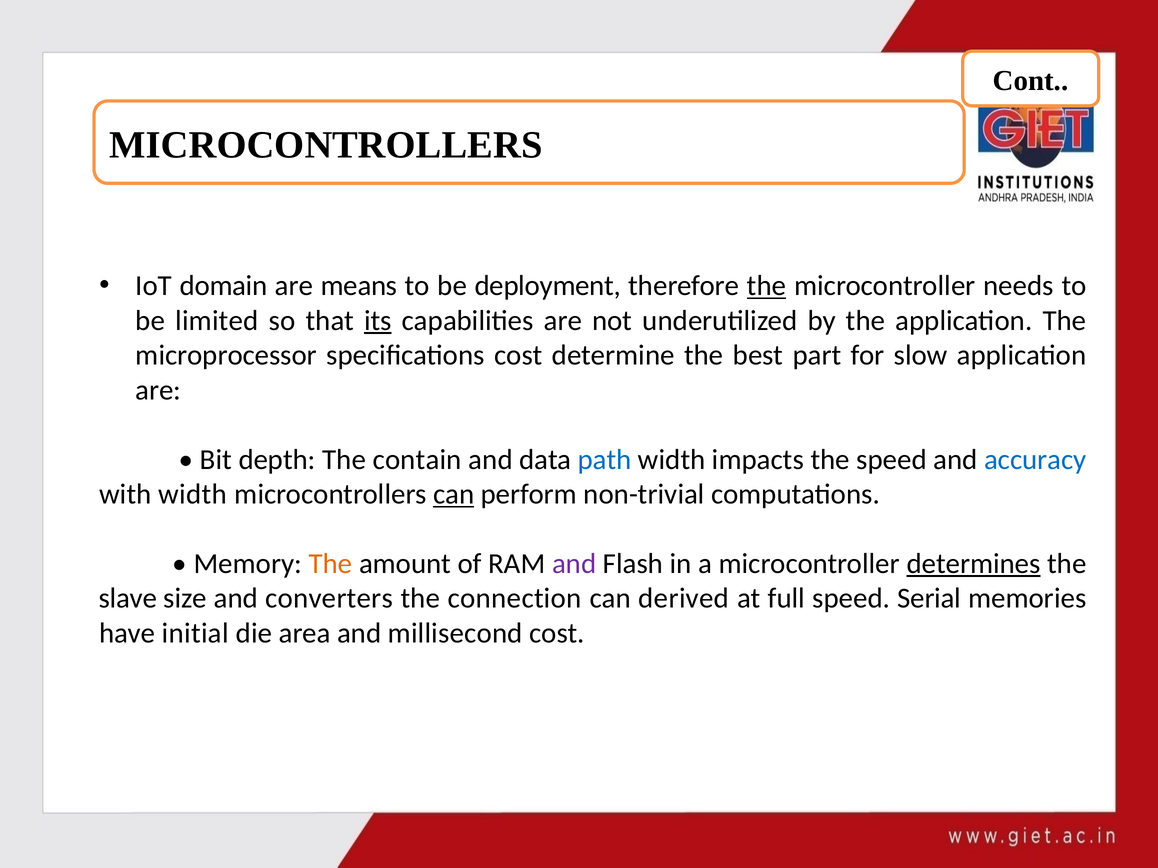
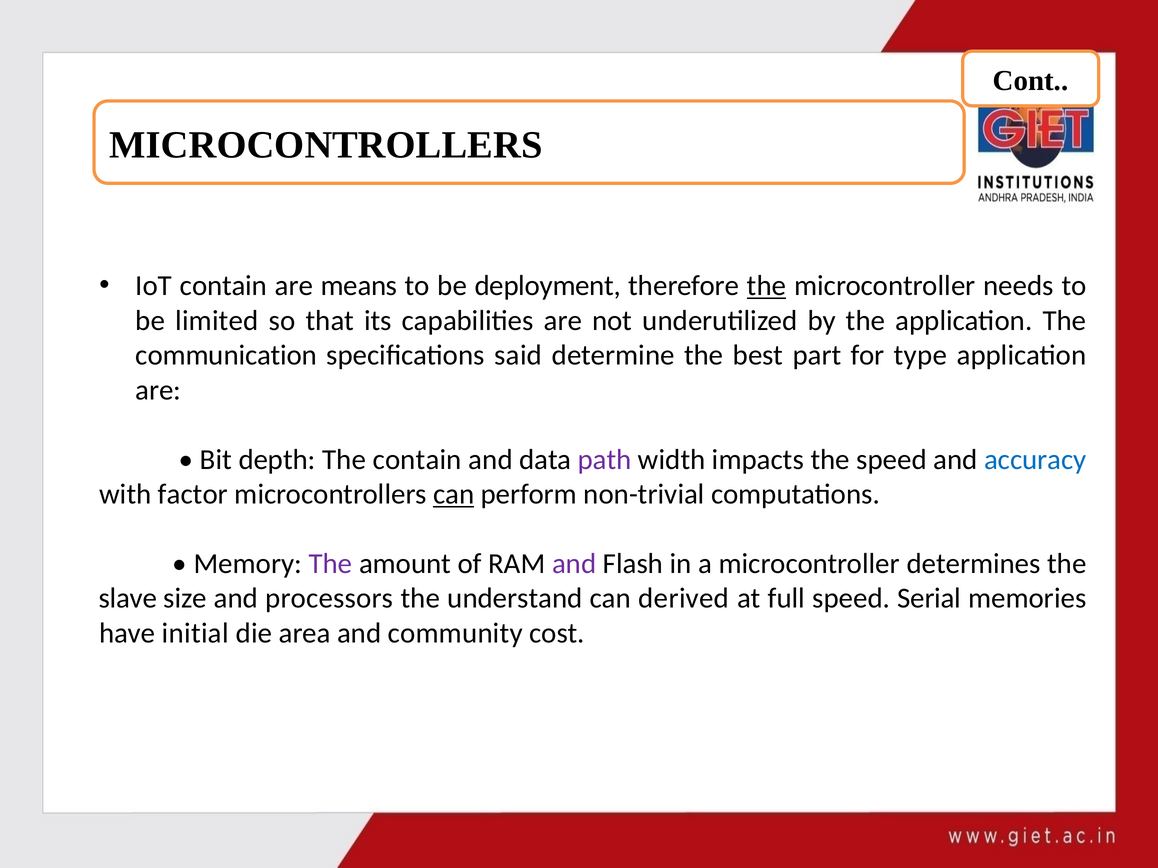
IoT domain: domain -> contain
its underline: present -> none
microprocessor: microprocessor -> communication
specifications cost: cost -> said
slow: slow -> type
path colour: blue -> purple
with width: width -> factor
The at (331, 564) colour: orange -> purple
determines underline: present -> none
converters: converters -> processors
connection: connection -> understand
millisecond: millisecond -> community
